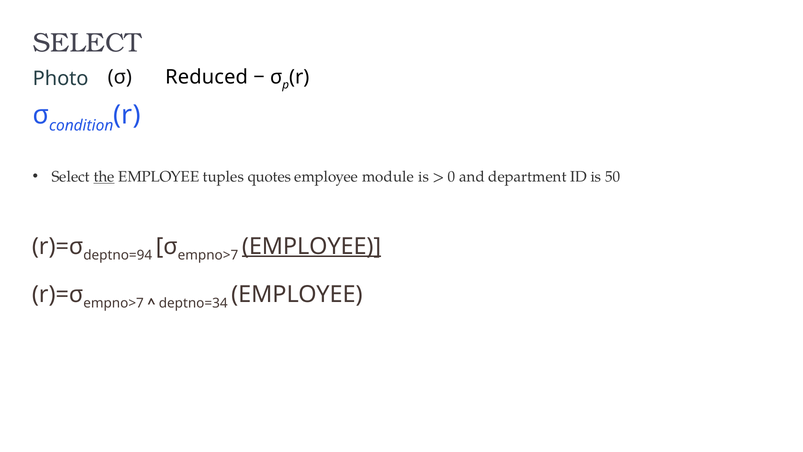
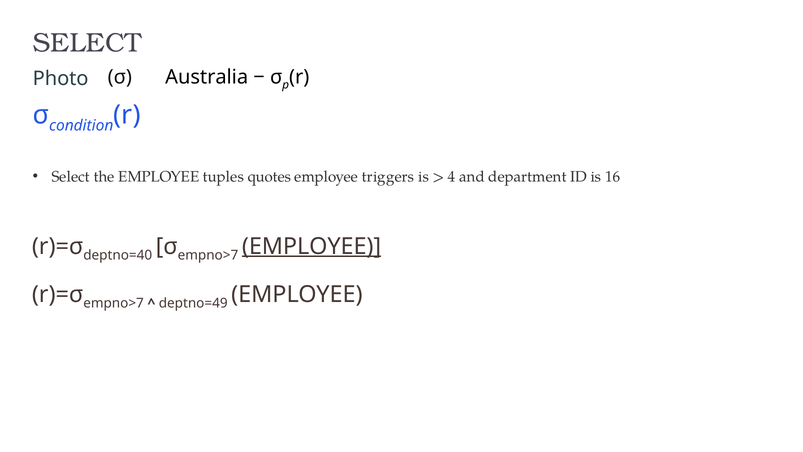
Reduced: Reduced -> Australia
the underline: present -> none
module: module -> triggers
0: 0 -> 4
50: 50 -> 16
deptno=94: deptno=94 -> deptno=40
deptno=34: deptno=34 -> deptno=49
